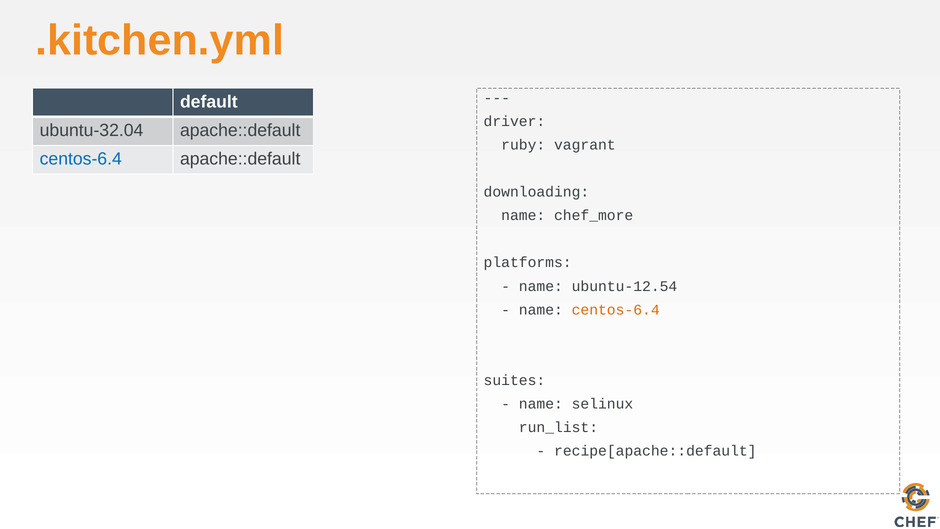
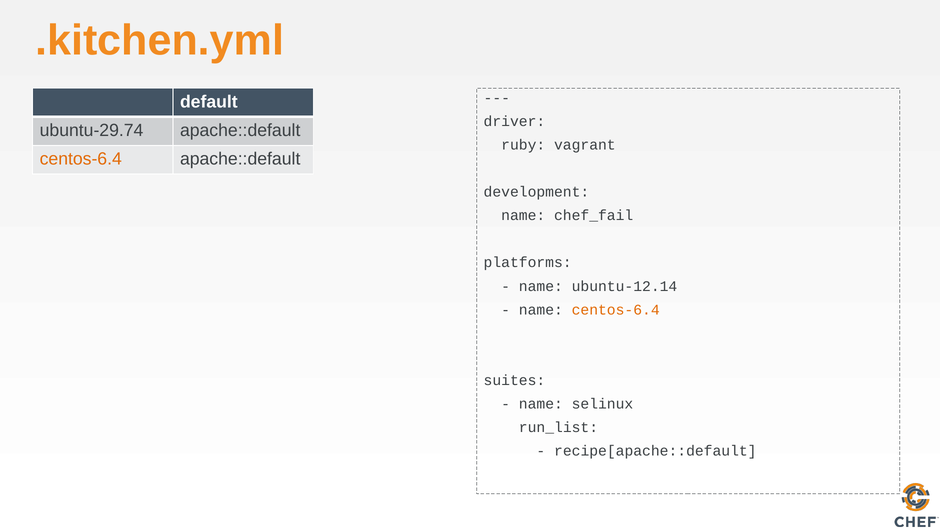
ubuntu-32.04: ubuntu-32.04 -> ubuntu-29.74
centos-6.4 at (81, 159) colour: blue -> orange
downloading: downloading -> development
chef_more: chef_more -> chef_fail
ubuntu-12.54: ubuntu-12.54 -> ubuntu-12.14
